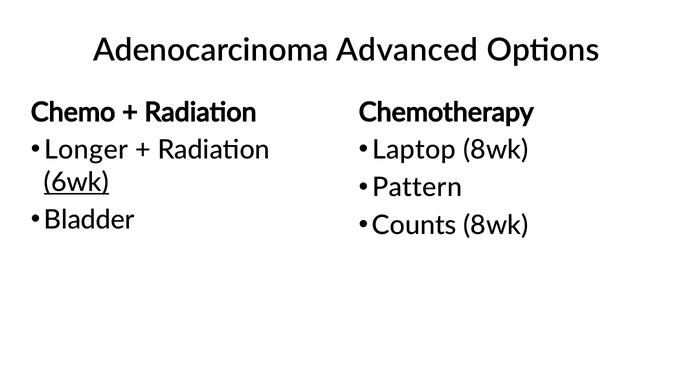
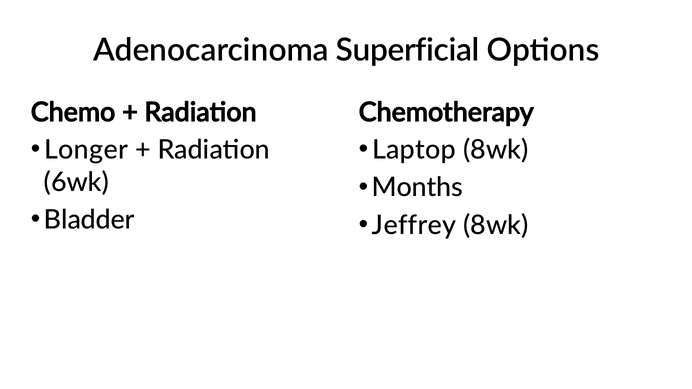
Advanced: Advanced -> Superficial
6wk underline: present -> none
Pattern: Pattern -> Months
Counts: Counts -> Jeffrey
